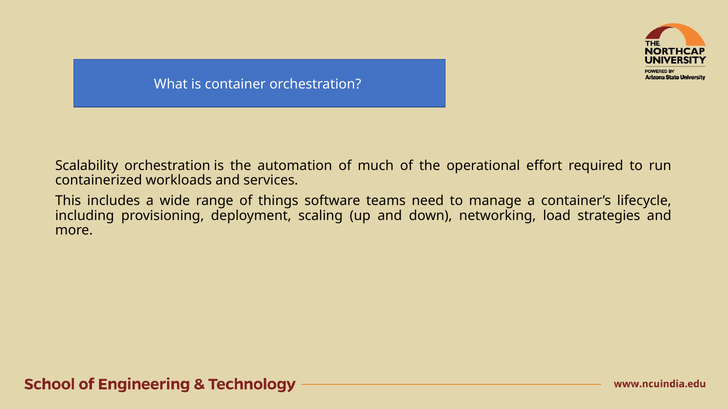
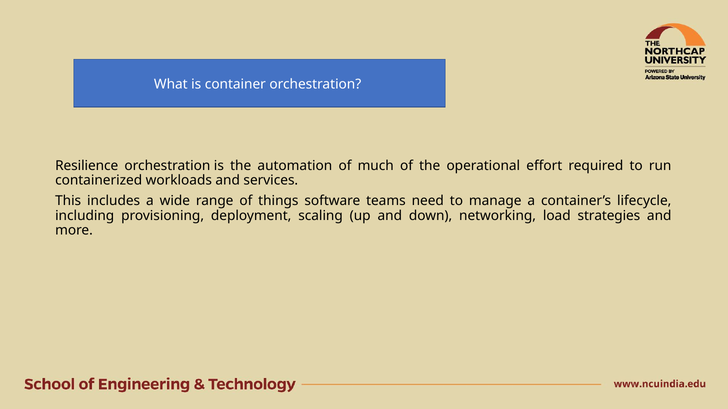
Scalability: Scalability -> Resilience
